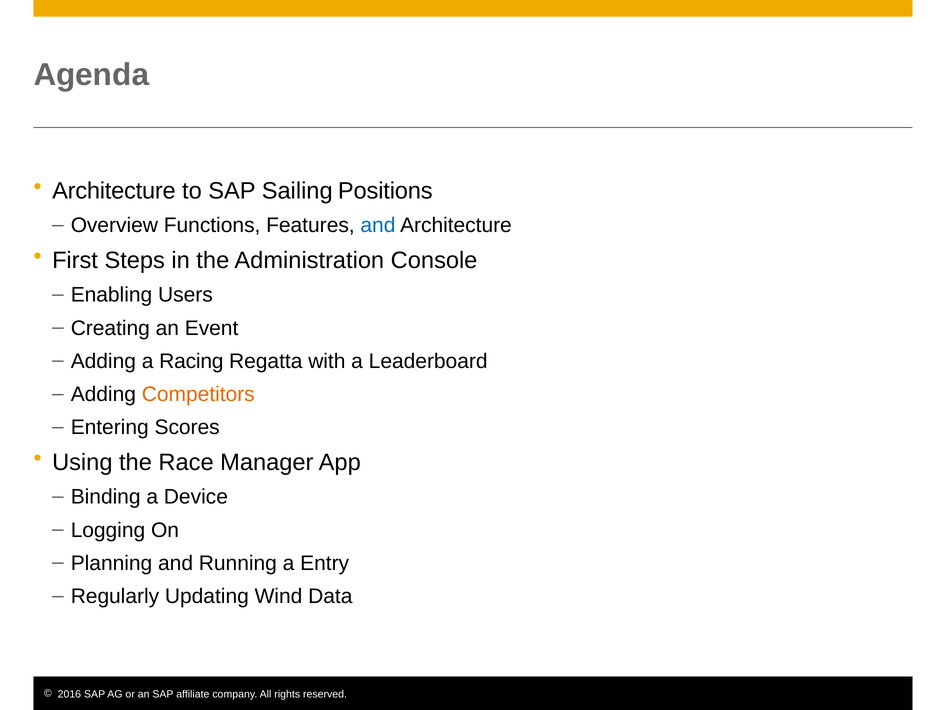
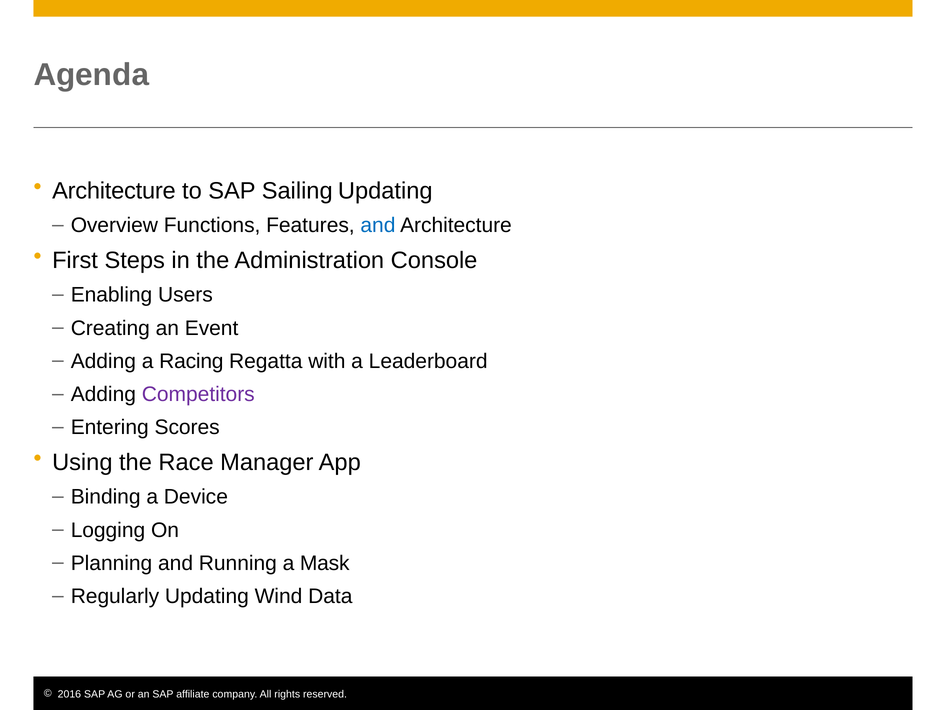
Sailing Positions: Positions -> Updating
Competitors colour: orange -> purple
Entry: Entry -> Mask
